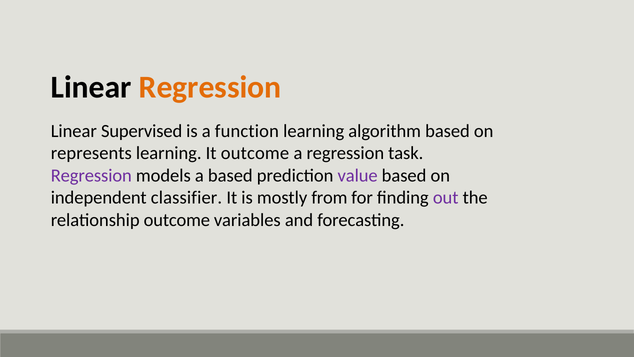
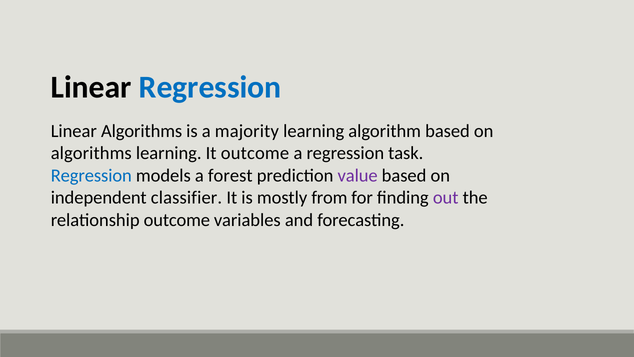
Regression at (210, 87) colour: orange -> blue
Linear Supervised: Supervised -> Algorithms
function: function -> majority
represents at (91, 153): represents -> algorithms
Regression at (91, 175) colour: purple -> blue
a based: based -> forest
